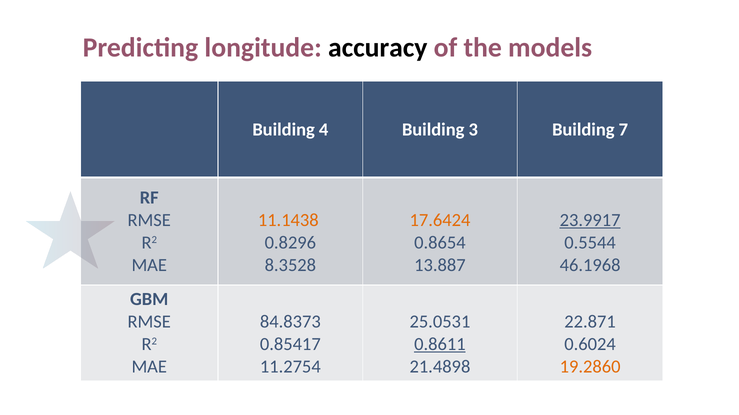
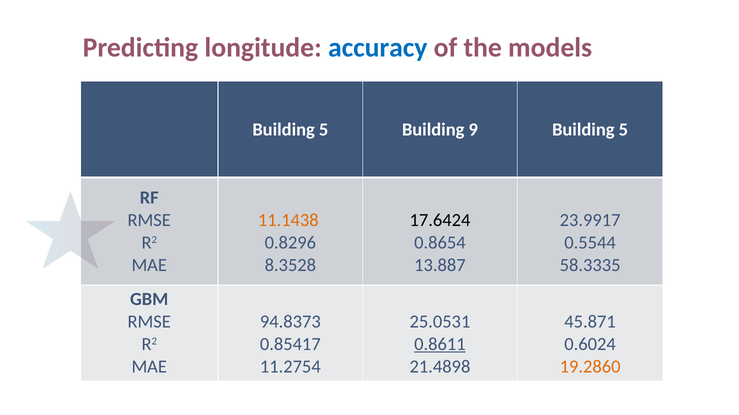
accuracy colour: black -> blue
4 at (324, 130): 4 -> 5
3: 3 -> 9
7 at (623, 130): 7 -> 5
17.6424 colour: orange -> black
23.9917 underline: present -> none
46.1968: 46.1968 -> 58.3335
84.8373: 84.8373 -> 94.8373
22.871: 22.871 -> 45.871
